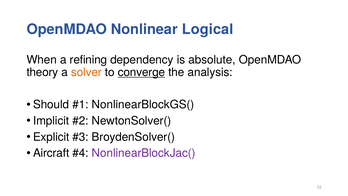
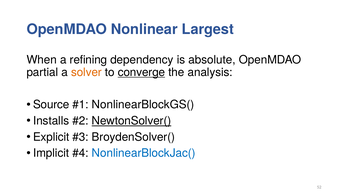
Logical: Logical -> Largest
theory: theory -> partial
Should: Should -> Source
Implicit: Implicit -> Installs
NewtonSolver( underline: none -> present
Aircraft: Aircraft -> Implicit
NonlinearBlockJac( colour: purple -> blue
